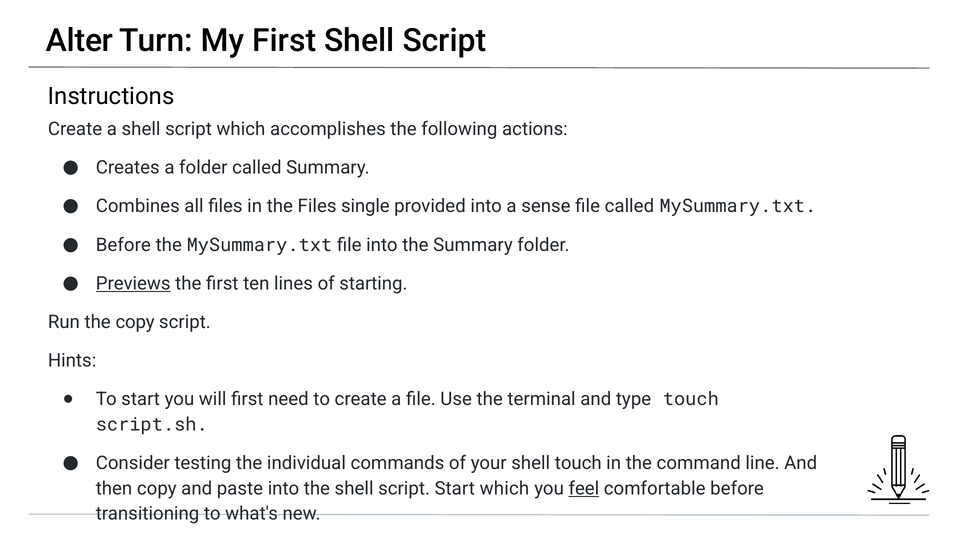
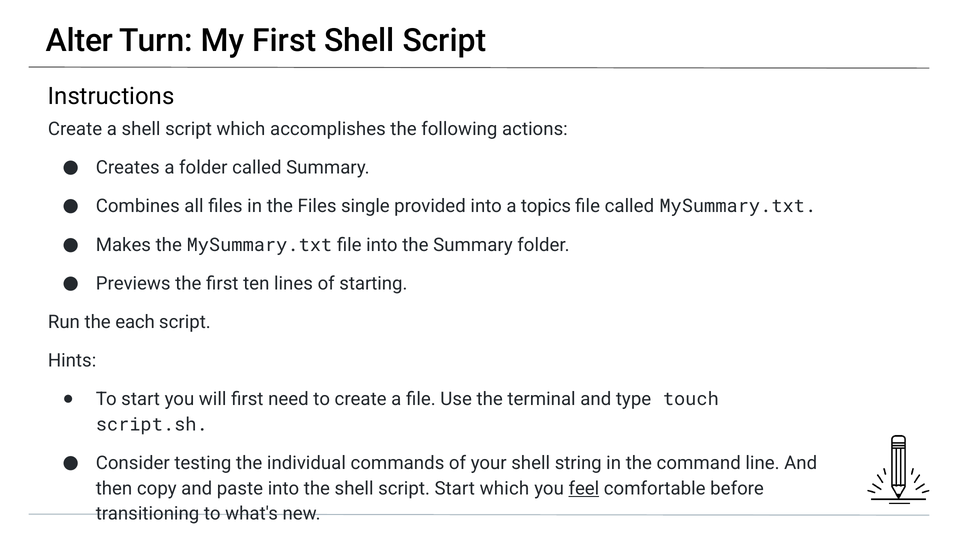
sense: sense -> topics
Before at (123, 245): Before -> Makes
Previews underline: present -> none
the copy: copy -> each
shell touch: touch -> string
